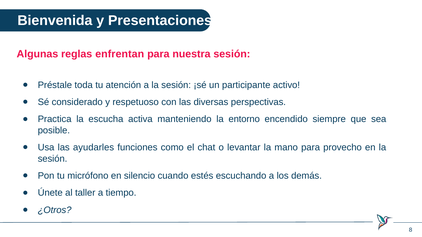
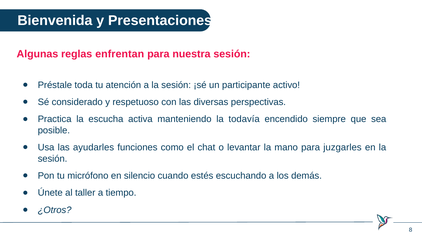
entorno: entorno -> todavía
provecho: provecho -> juzgarles
